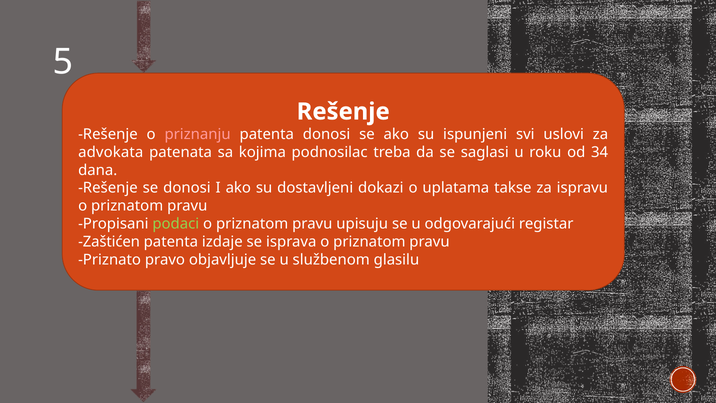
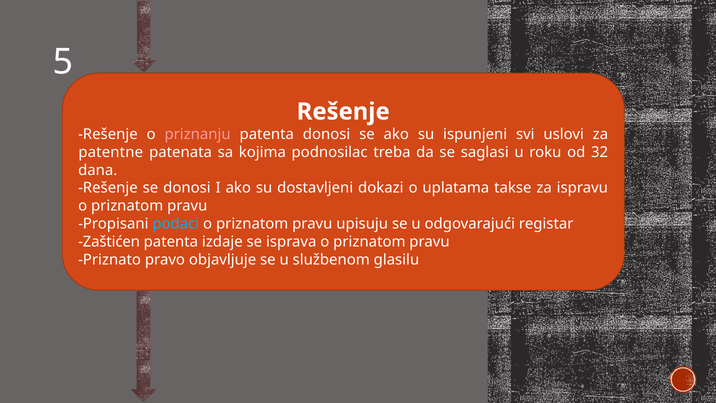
advokata: advokata -> patentne
34: 34 -> 32
podaci colour: light green -> light blue
